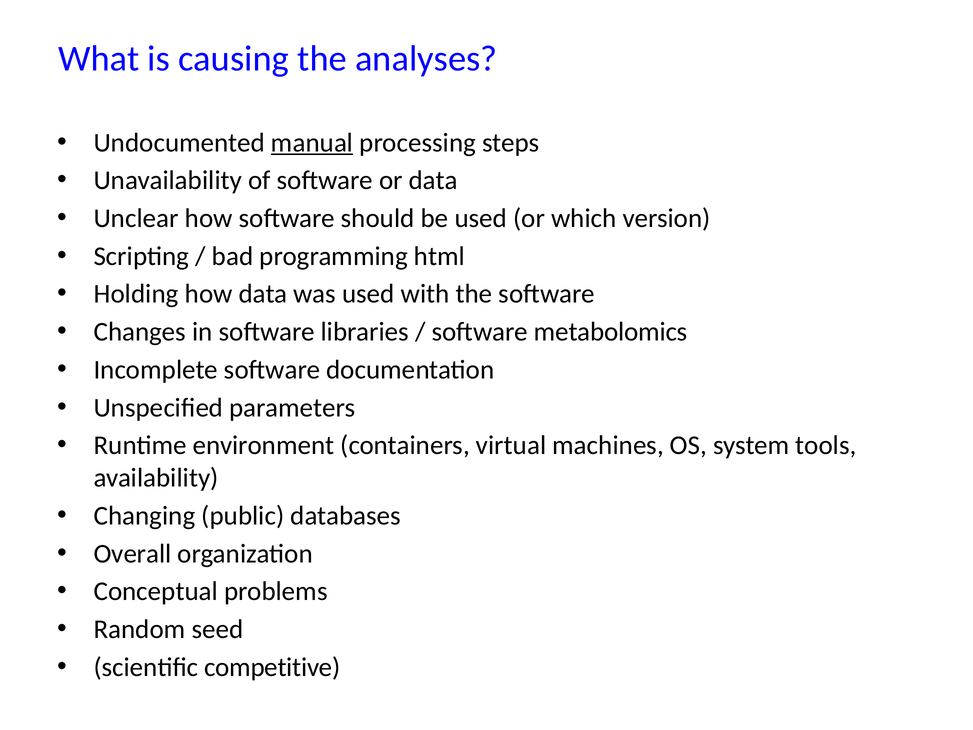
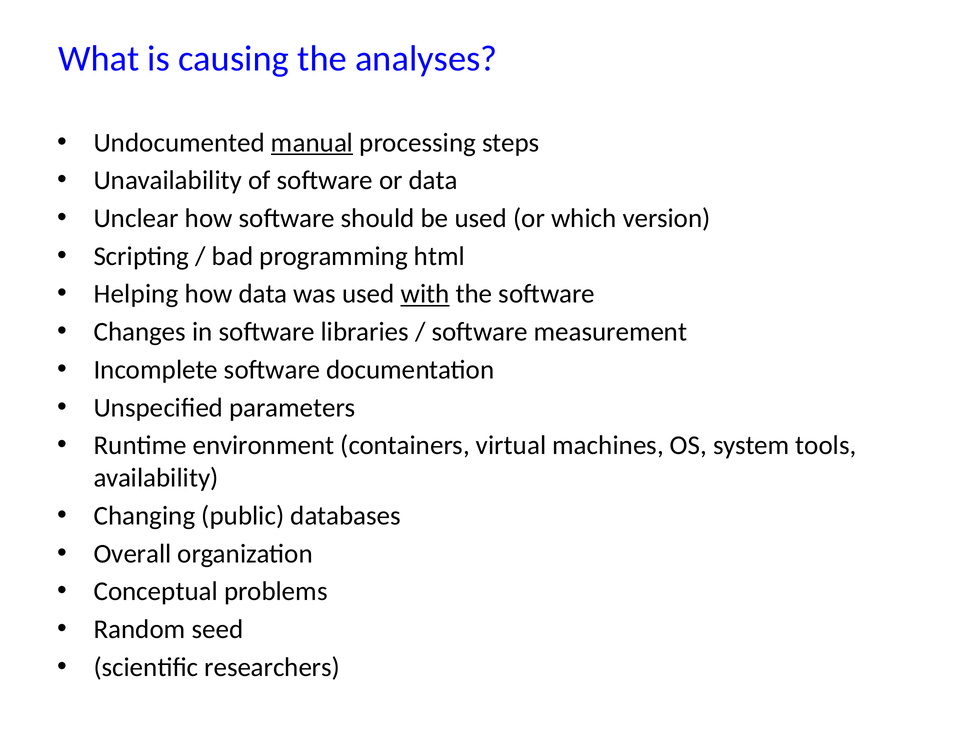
Holding: Holding -> Helping
with underline: none -> present
metabolomics: metabolomics -> measurement
competitive: competitive -> researchers
